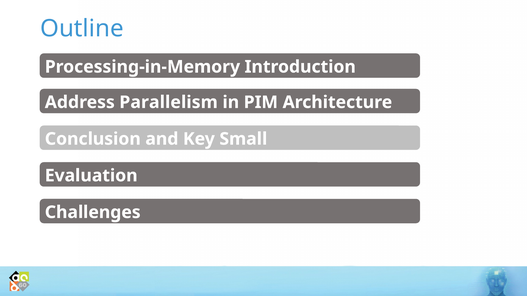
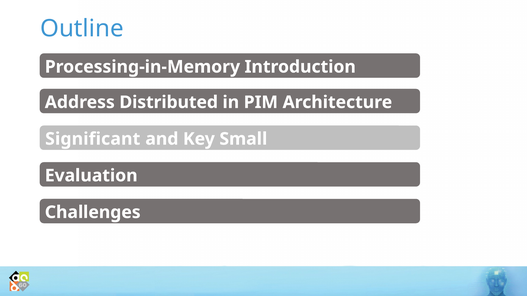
Parallelism: Parallelism -> Distributed
Conclusion: Conclusion -> Significant
